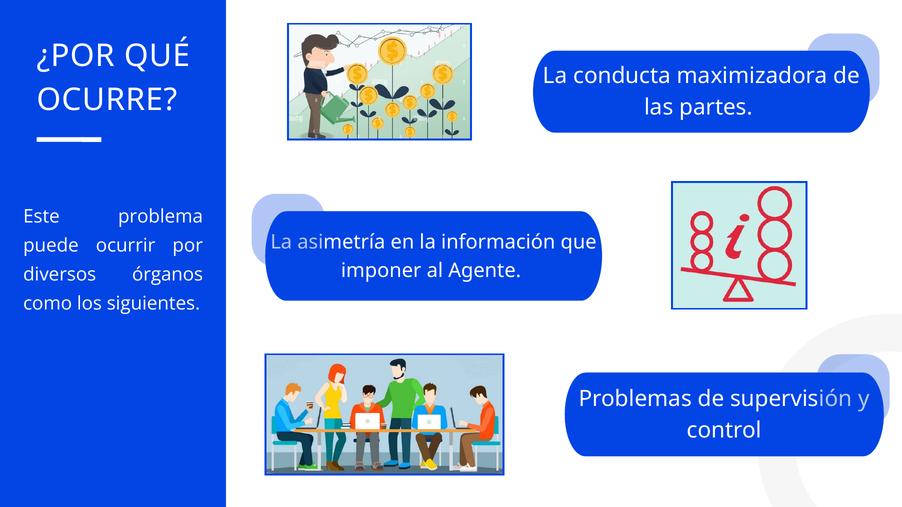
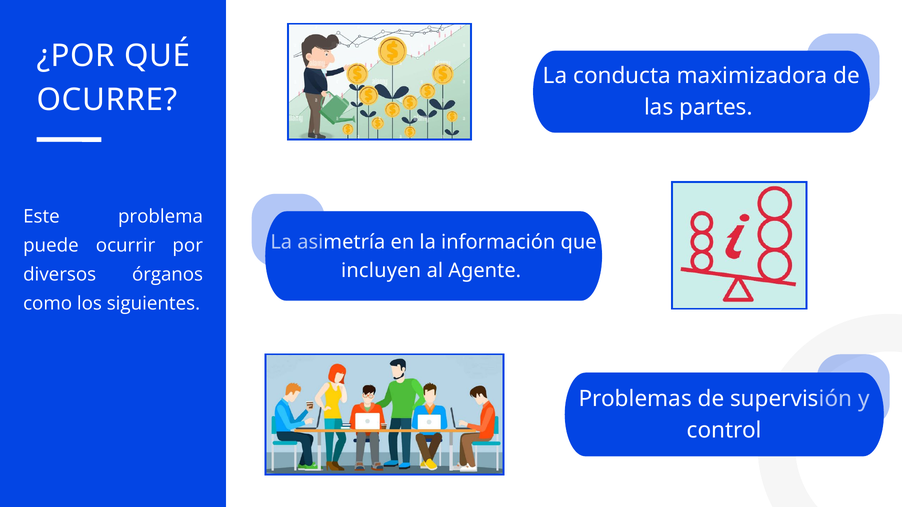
imponer: imponer -> incluyen
